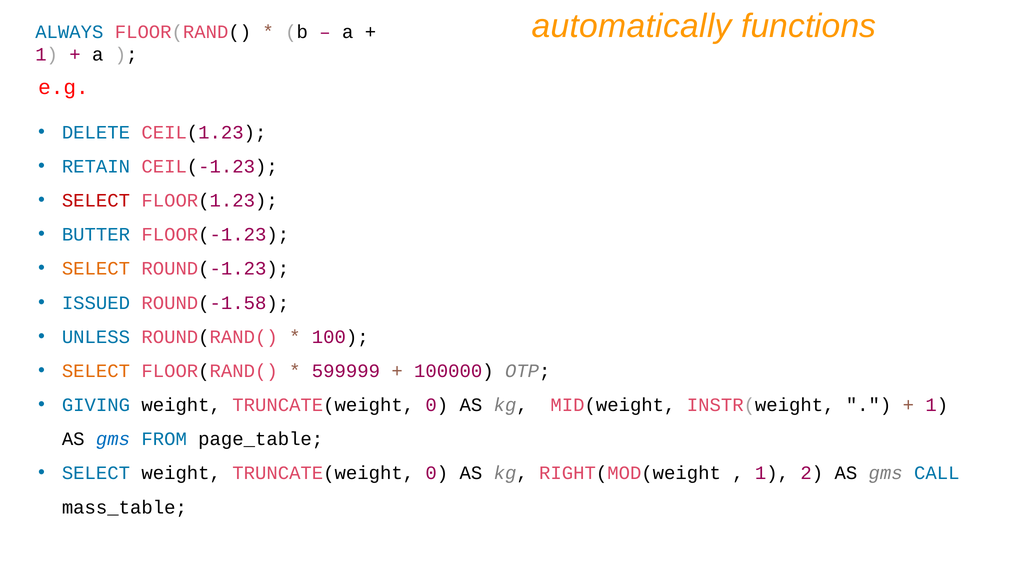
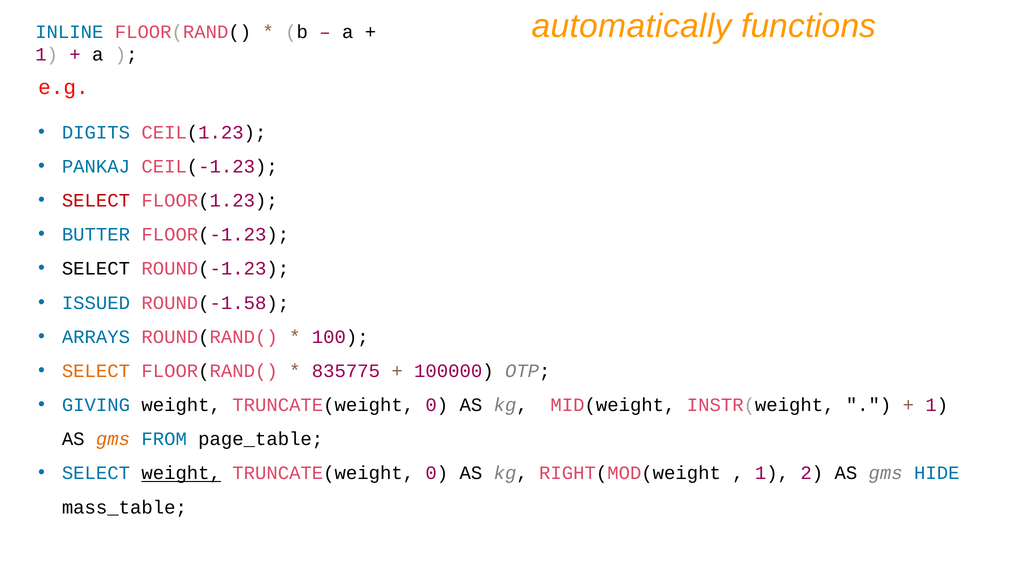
ALWAYS: ALWAYS -> INLINE
DELETE: DELETE -> DIGITS
RETAIN: RETAIN -> PANKAJ
SELECT at (96, 269) colour: orange -> black
UNLESS: UNLESS -> ARRAYS
599999: 599999 -> 835775
gms at (113, 439) colour: blue -> orange
weight at (181, 473) underline: none -> present
CALL: CALL -> HIDE
